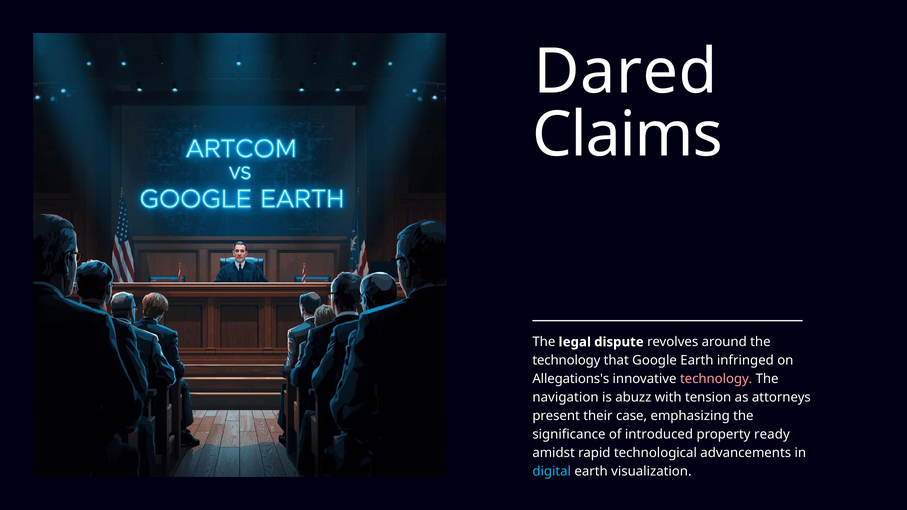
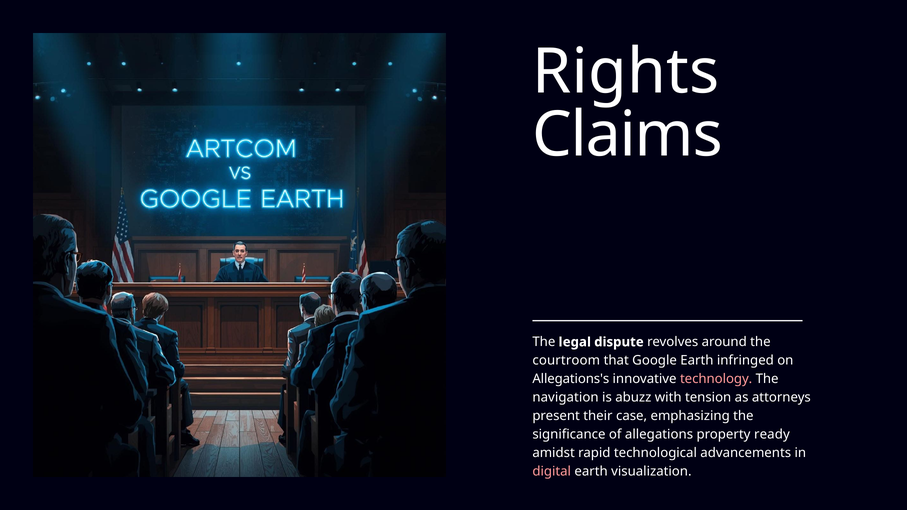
Dared: Dared -> Rights
technology at (566, 361): technology -> courtroom
introduced: introduced -> allegations
digital colour: light blue -> pink
